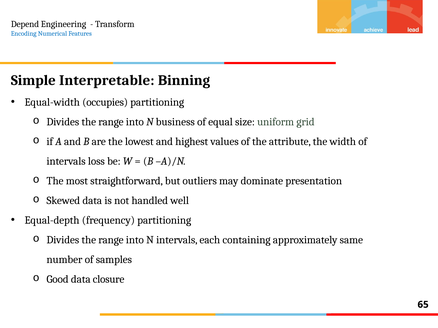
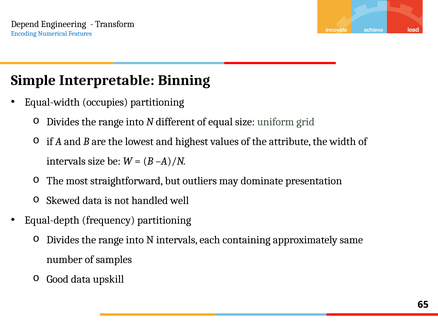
business: business -> different
intervals loss: loss -> size
closure: closure -> upskill
